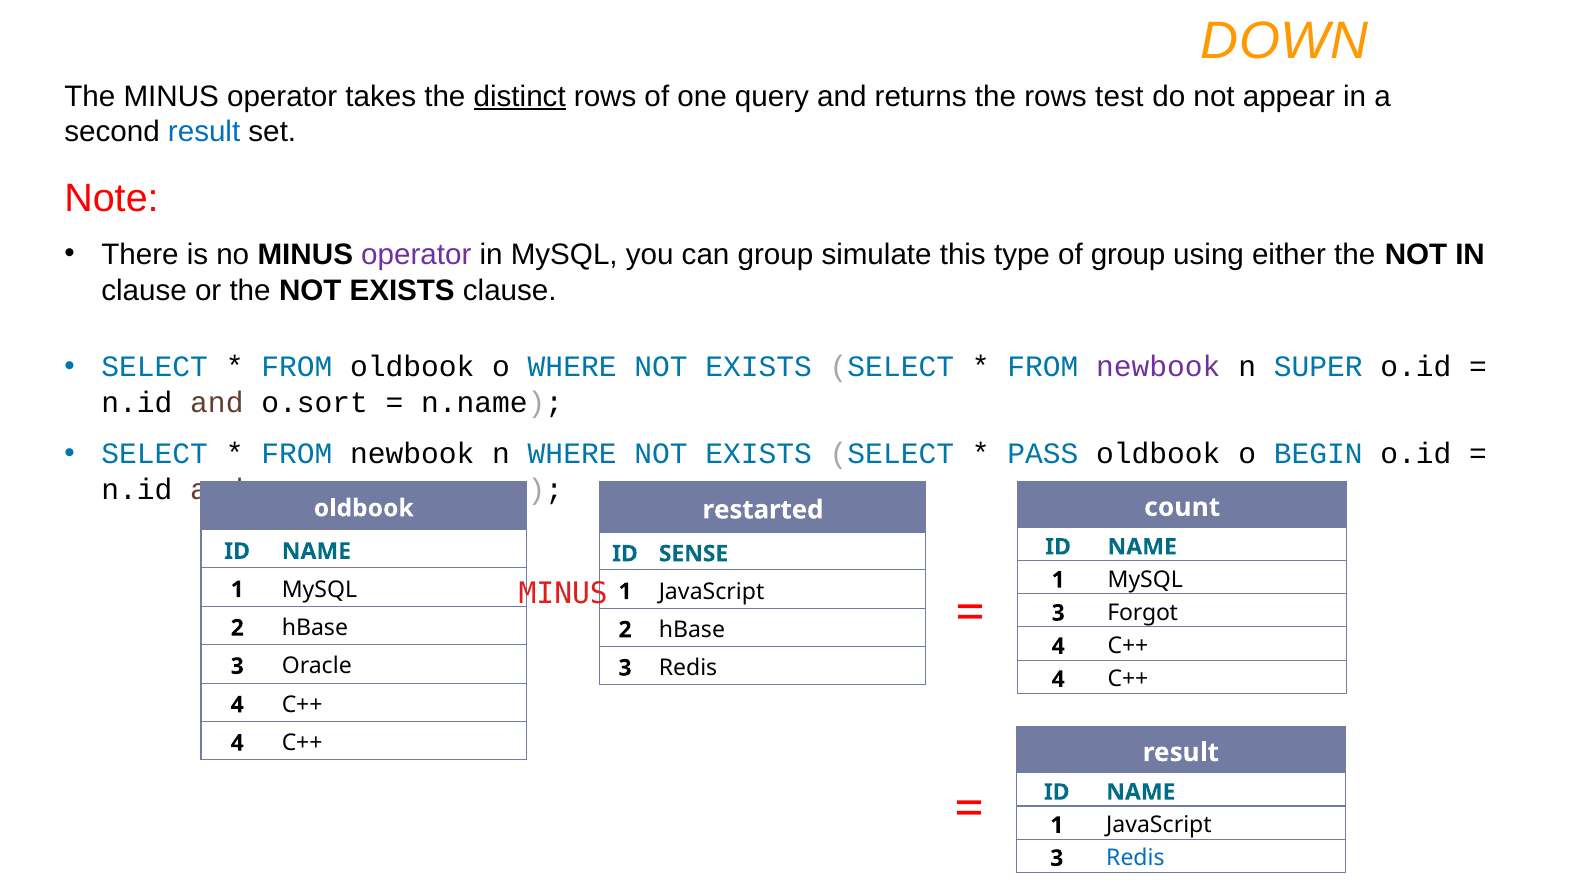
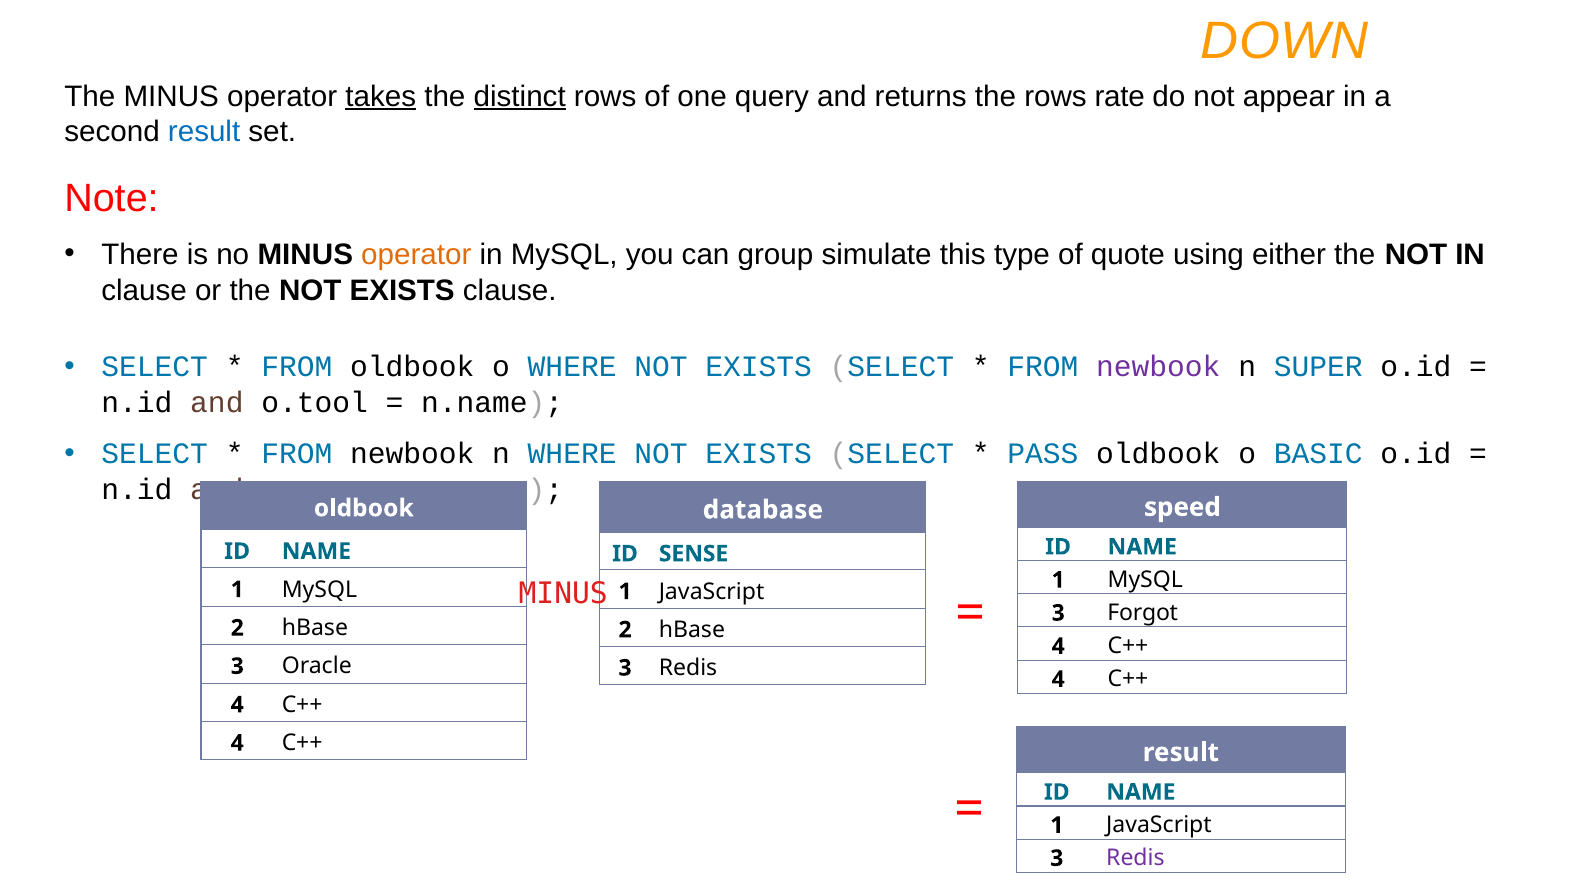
takes underline: none -> present
test: test -> rate
operator at (416, 255) colour: purple -> orange
of group: group -> quote
o.sort: o.sort -> o.tool
BEGIN: BEGIN -> BASIC
count: count -> speed
restarted: restarted -> database
Redis at (1135, 858) colour: blue -> purple
